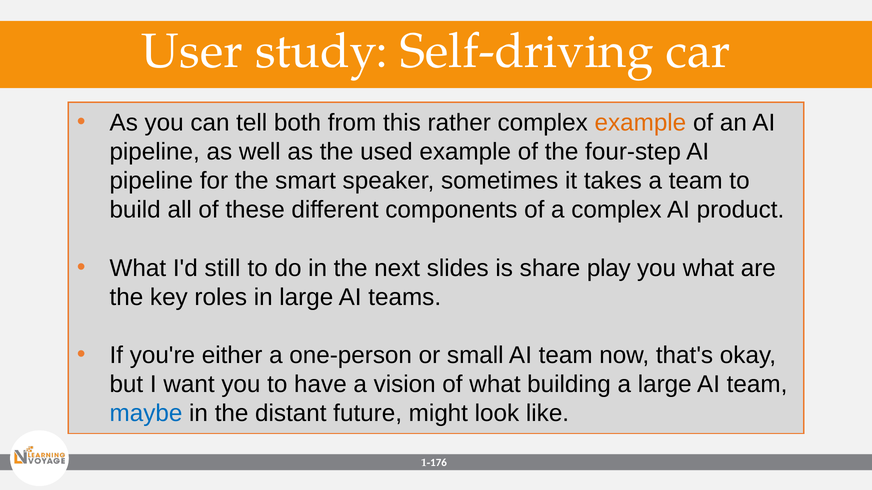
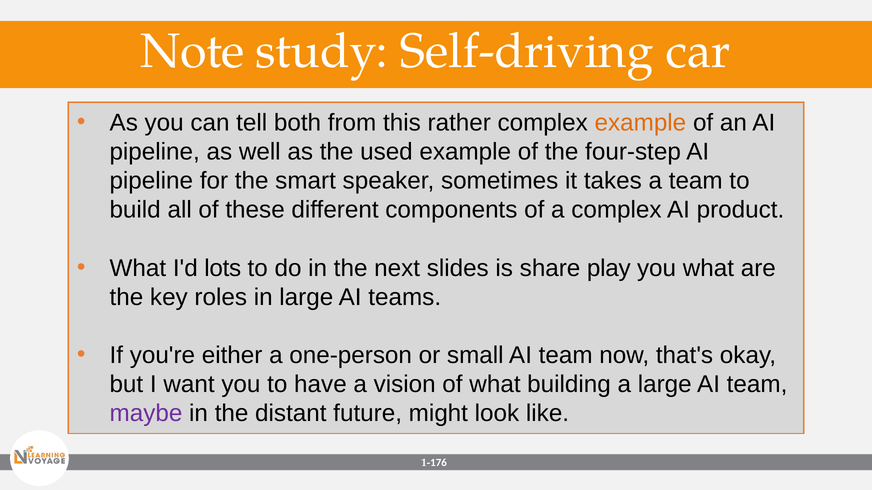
User: User -> Note
still: still -> lots
maybe colour: blue -> purple
